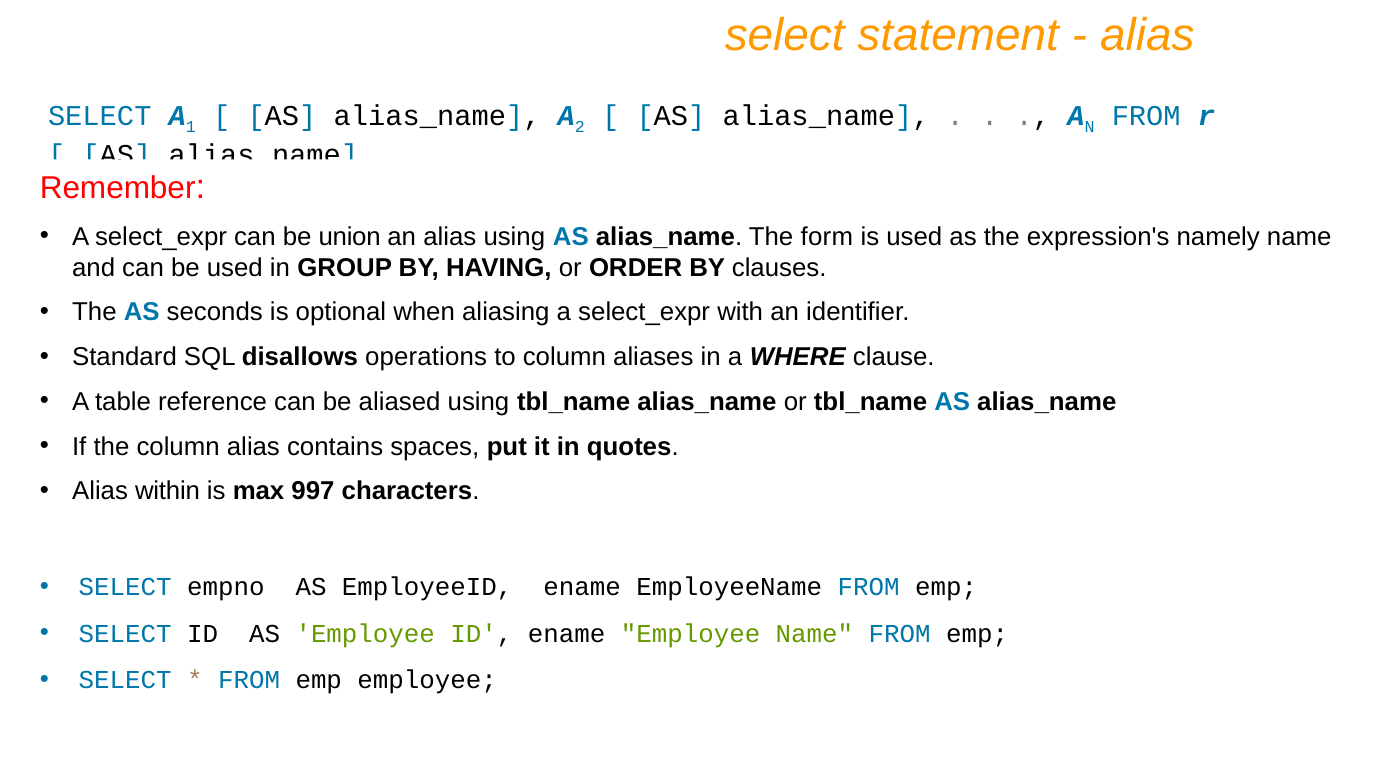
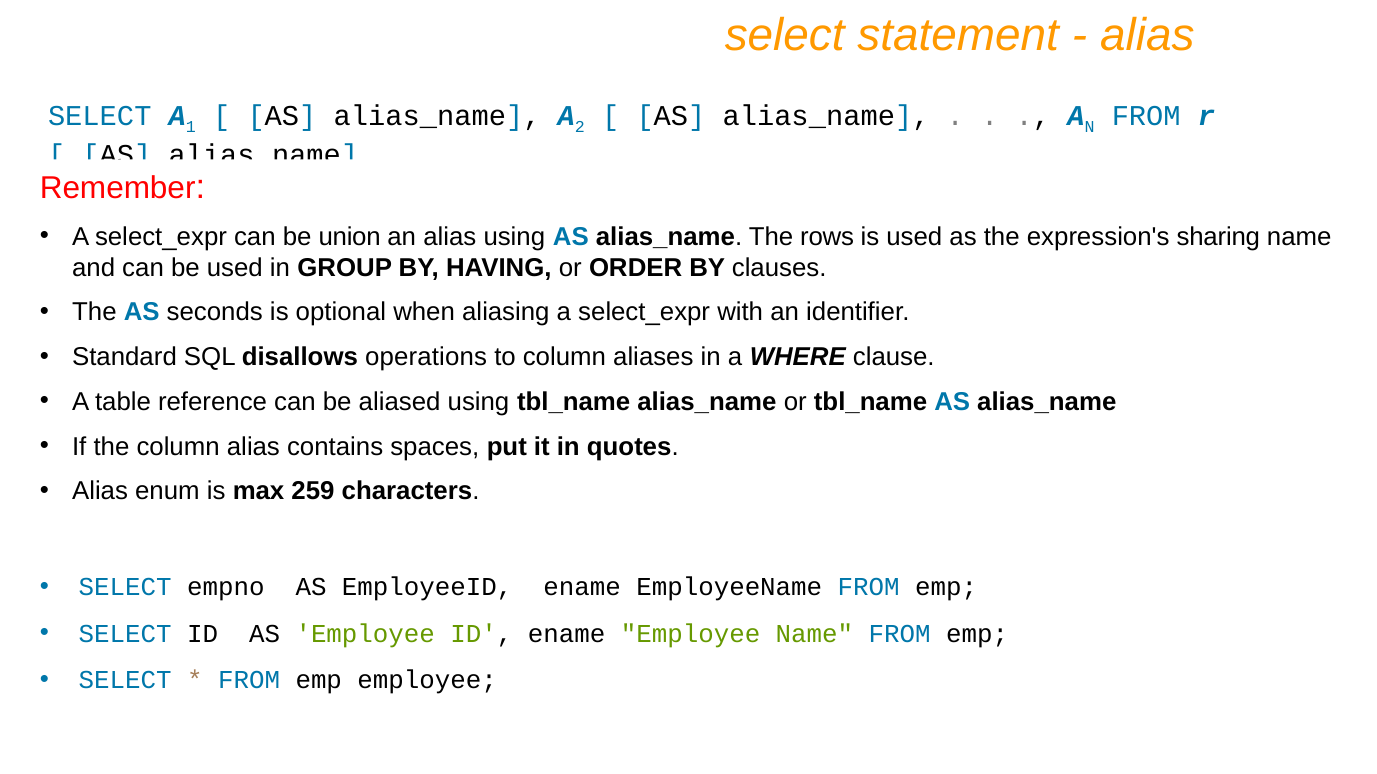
form: form -> rows
namely: namely -> sharing
within: within -> enum
997: 997 -> 259
